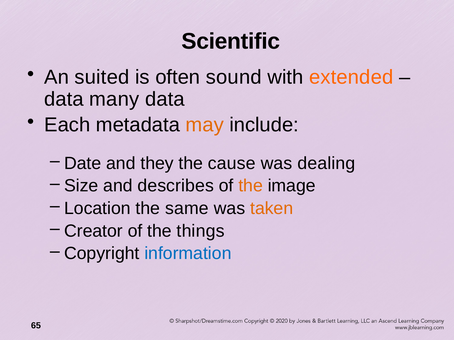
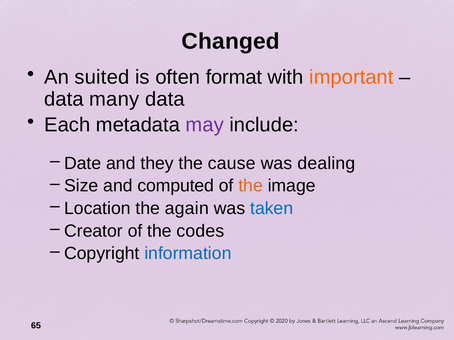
Scientific: Scientific -> Changed
sound: sound -> format
extended: extended -> important
may colour: orange -> purple
describes: describes -> computed
same: same -> again
taken colour: orange -> blue
things: things -> codes
